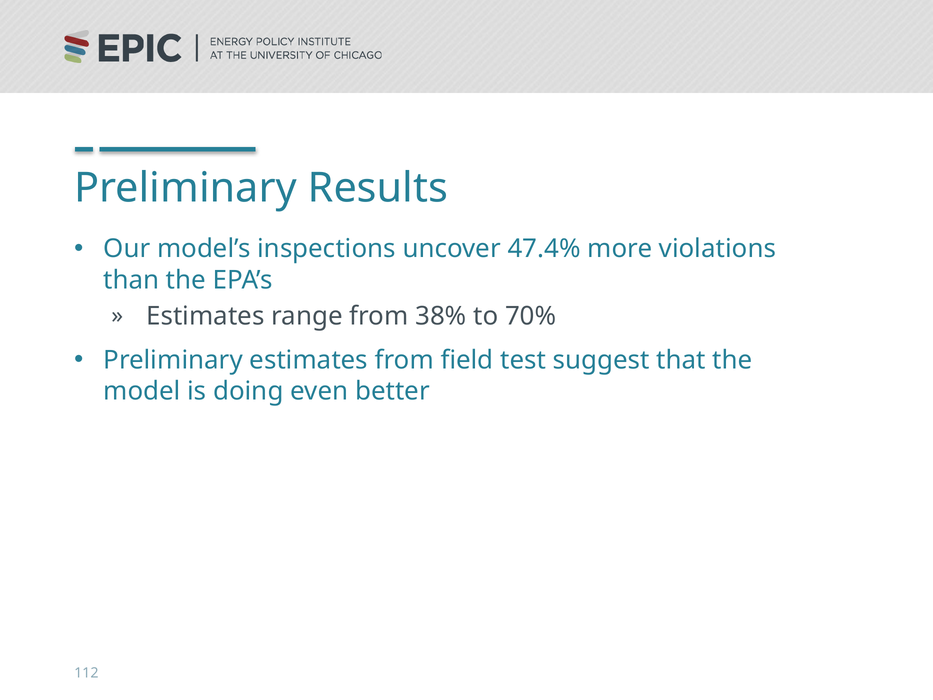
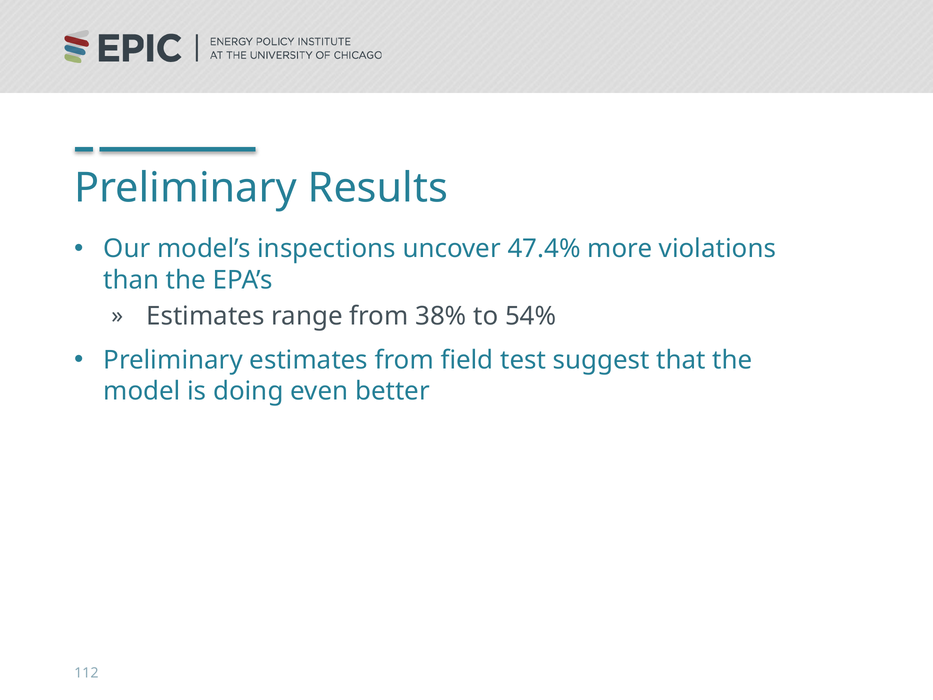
70%: 70% -> 54%
